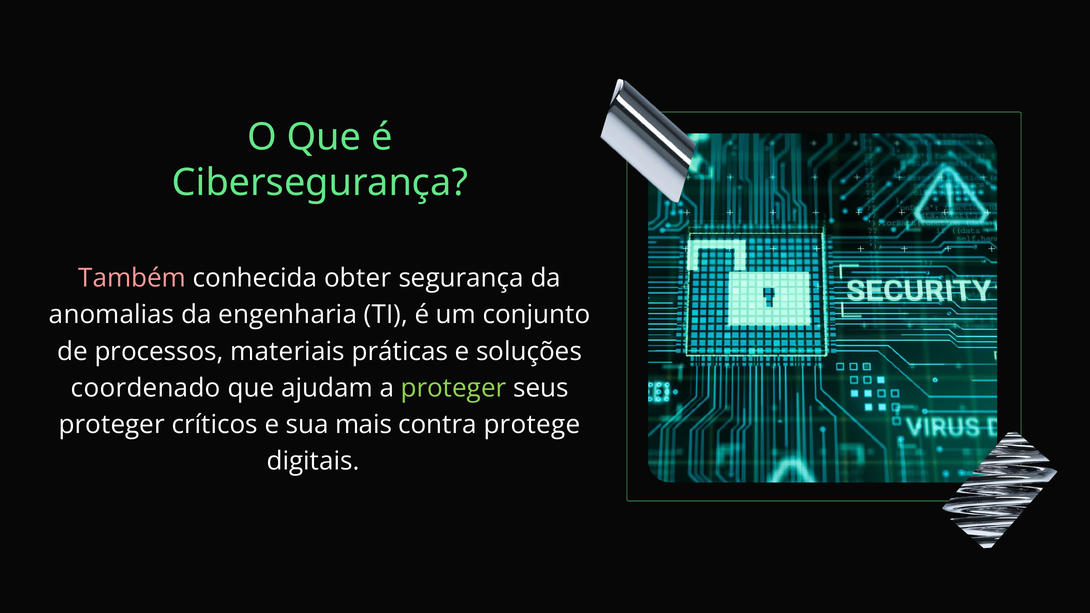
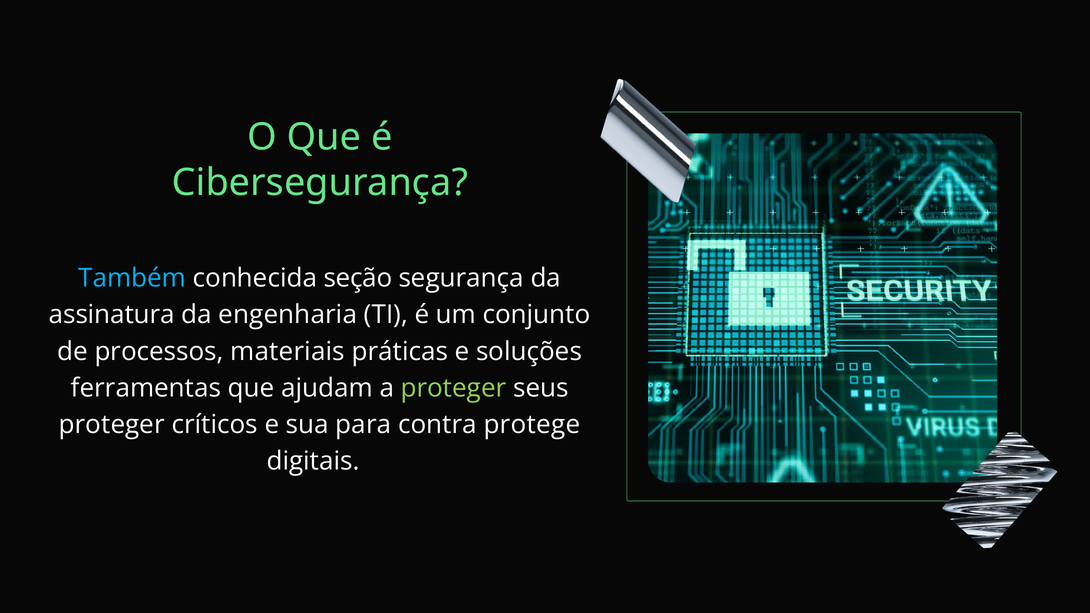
Também colour: pink -> light blue
obter: obter -> seção
anomalias: anomalias -> assinatura
coordenado: coordenado -> ferramentas
mais: mais -> para
